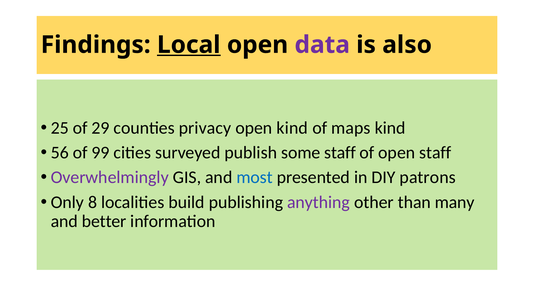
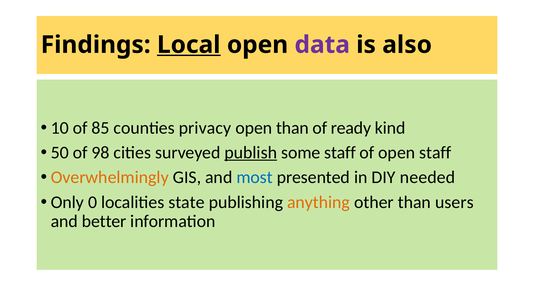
25: 25 -> 10
29: 29 -> 85
open kind: kind -> than
maps: maps -> ready
56: 56 -> 50
99: 99 -> 98
publish underline: none -> present
Overwhelmingly colour: purple -> orange
patrons: patrons -> needed
8: 8 -> 0
build: build -> state
anything colour: purple -> orange
many: many -> users
